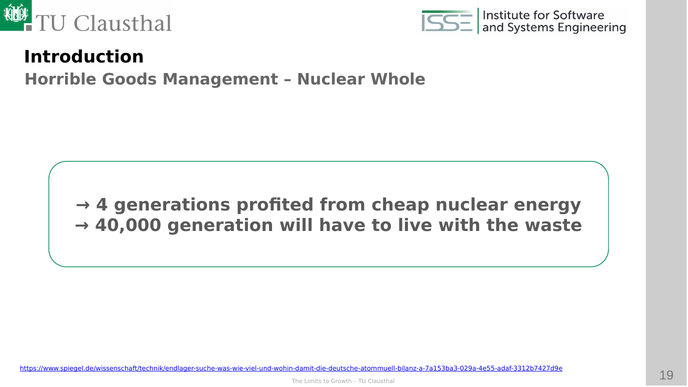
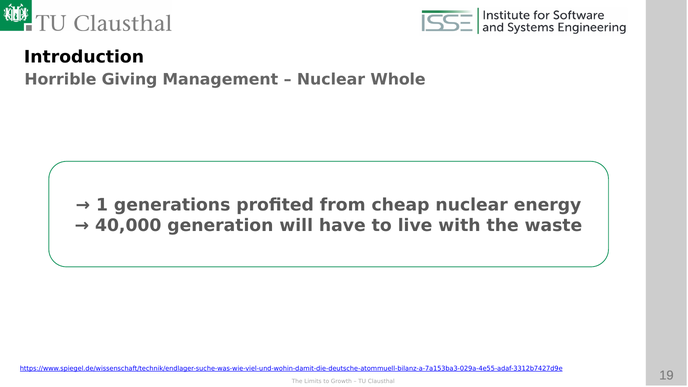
Goods: Goods -> Giving
4: 4 -> 1
